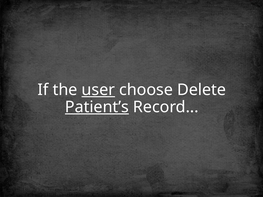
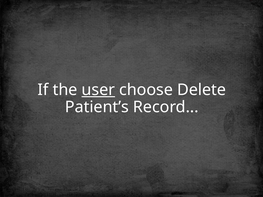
Patient’s underline: present -> none
